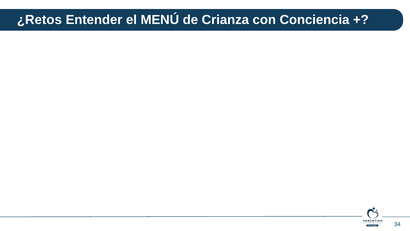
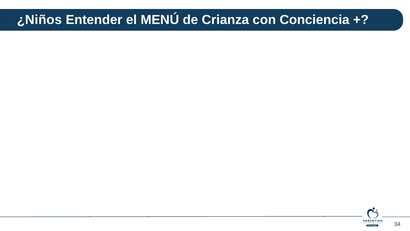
¿Retos: ¿Retos -> ¿Niños
